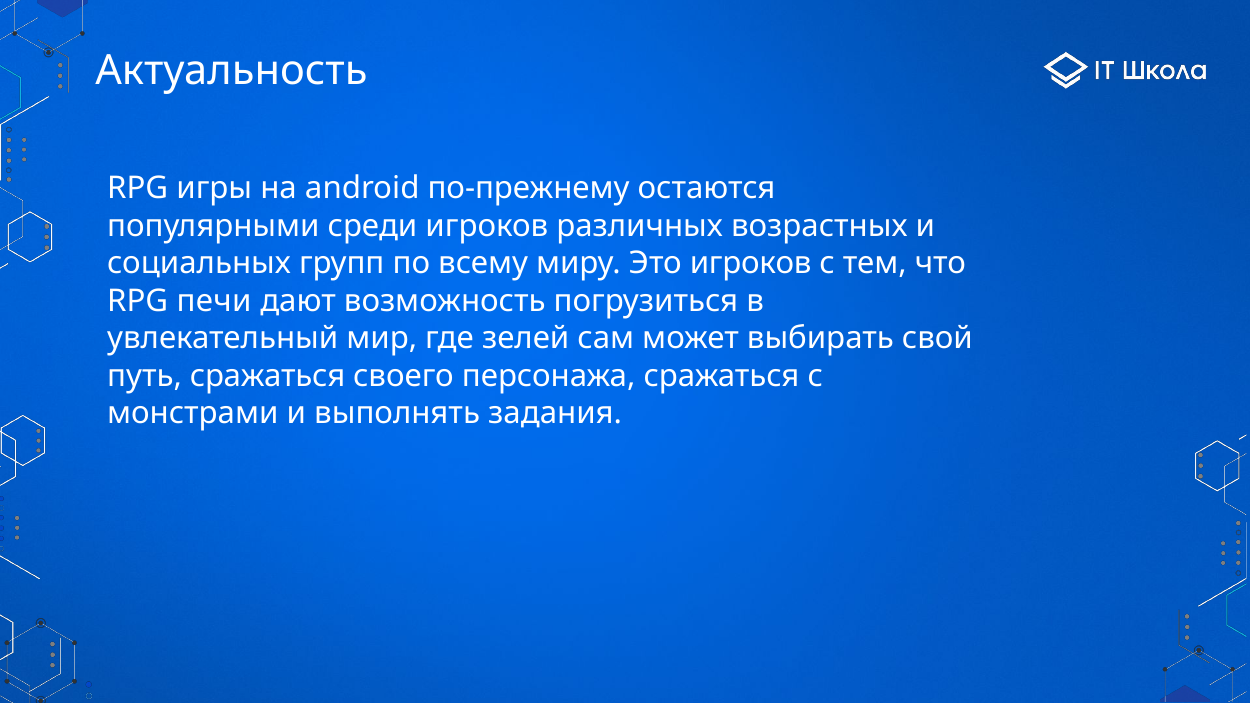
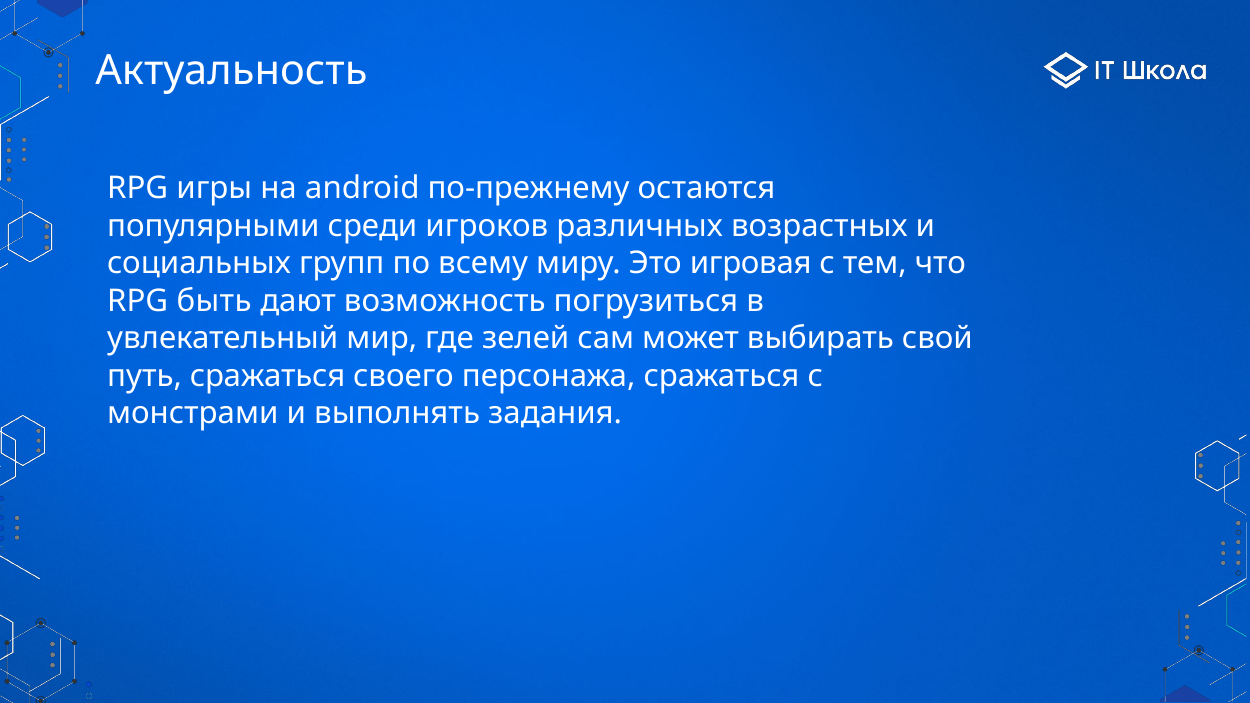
Это игроков: игроков -> игровая
печи: печи -> быть
